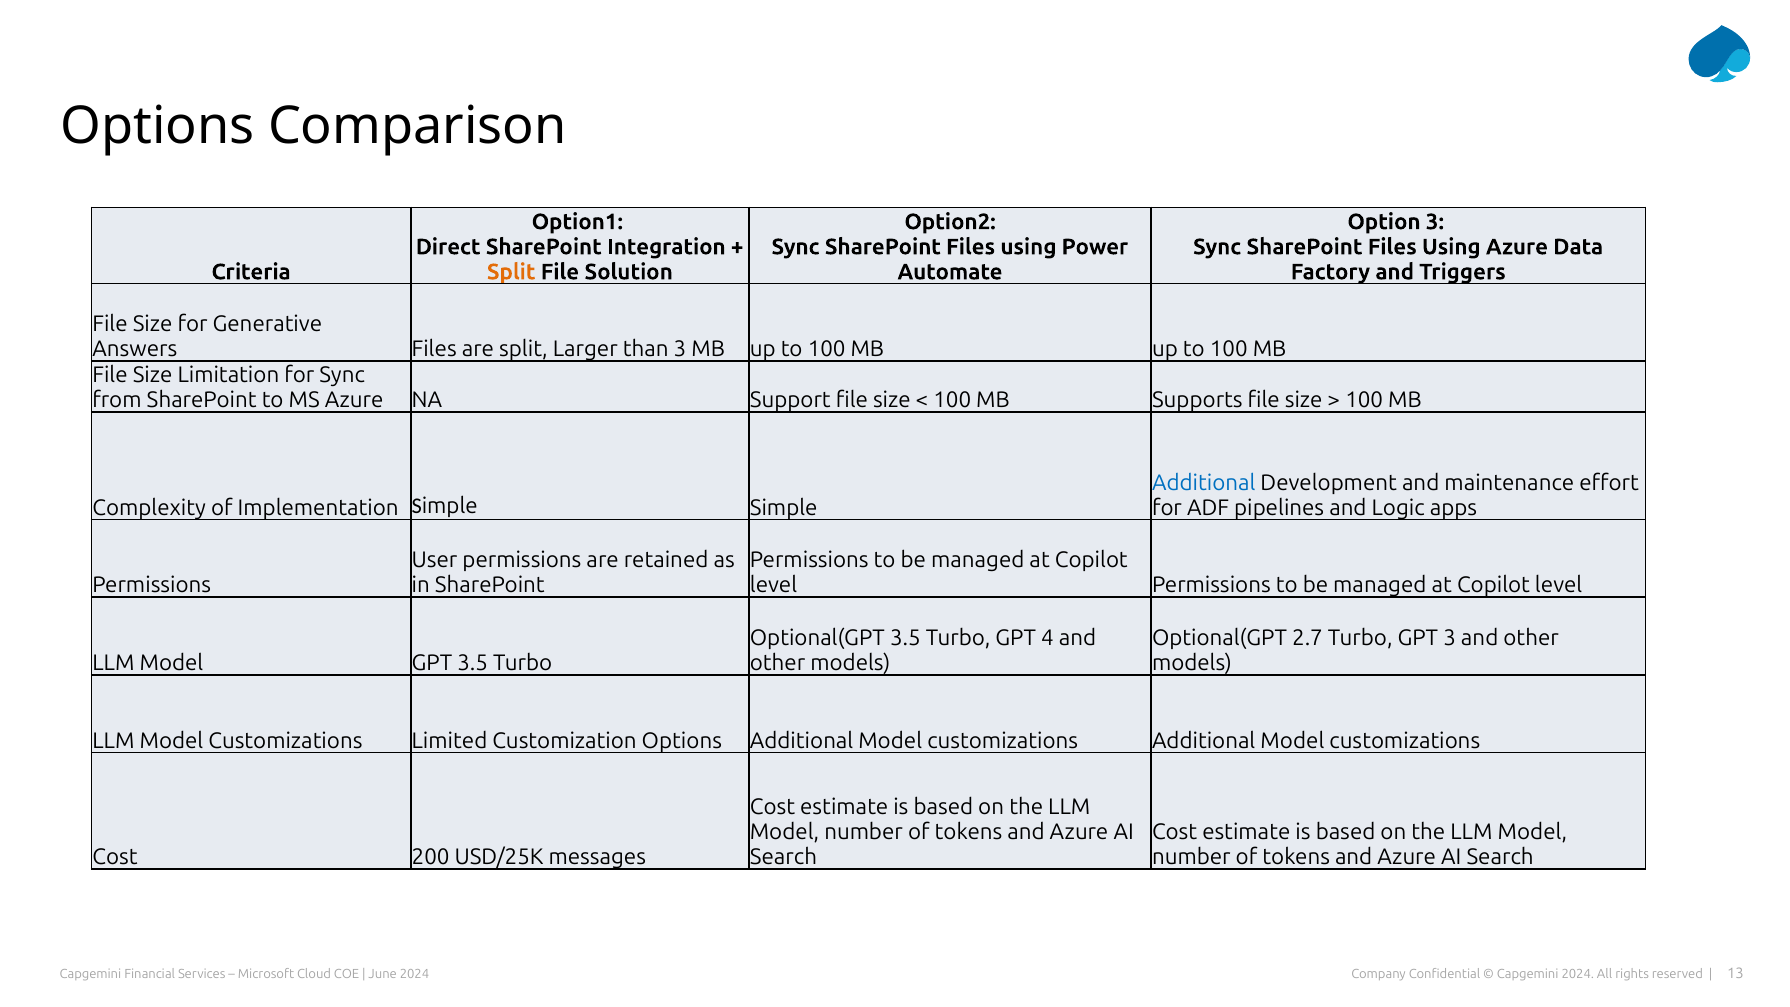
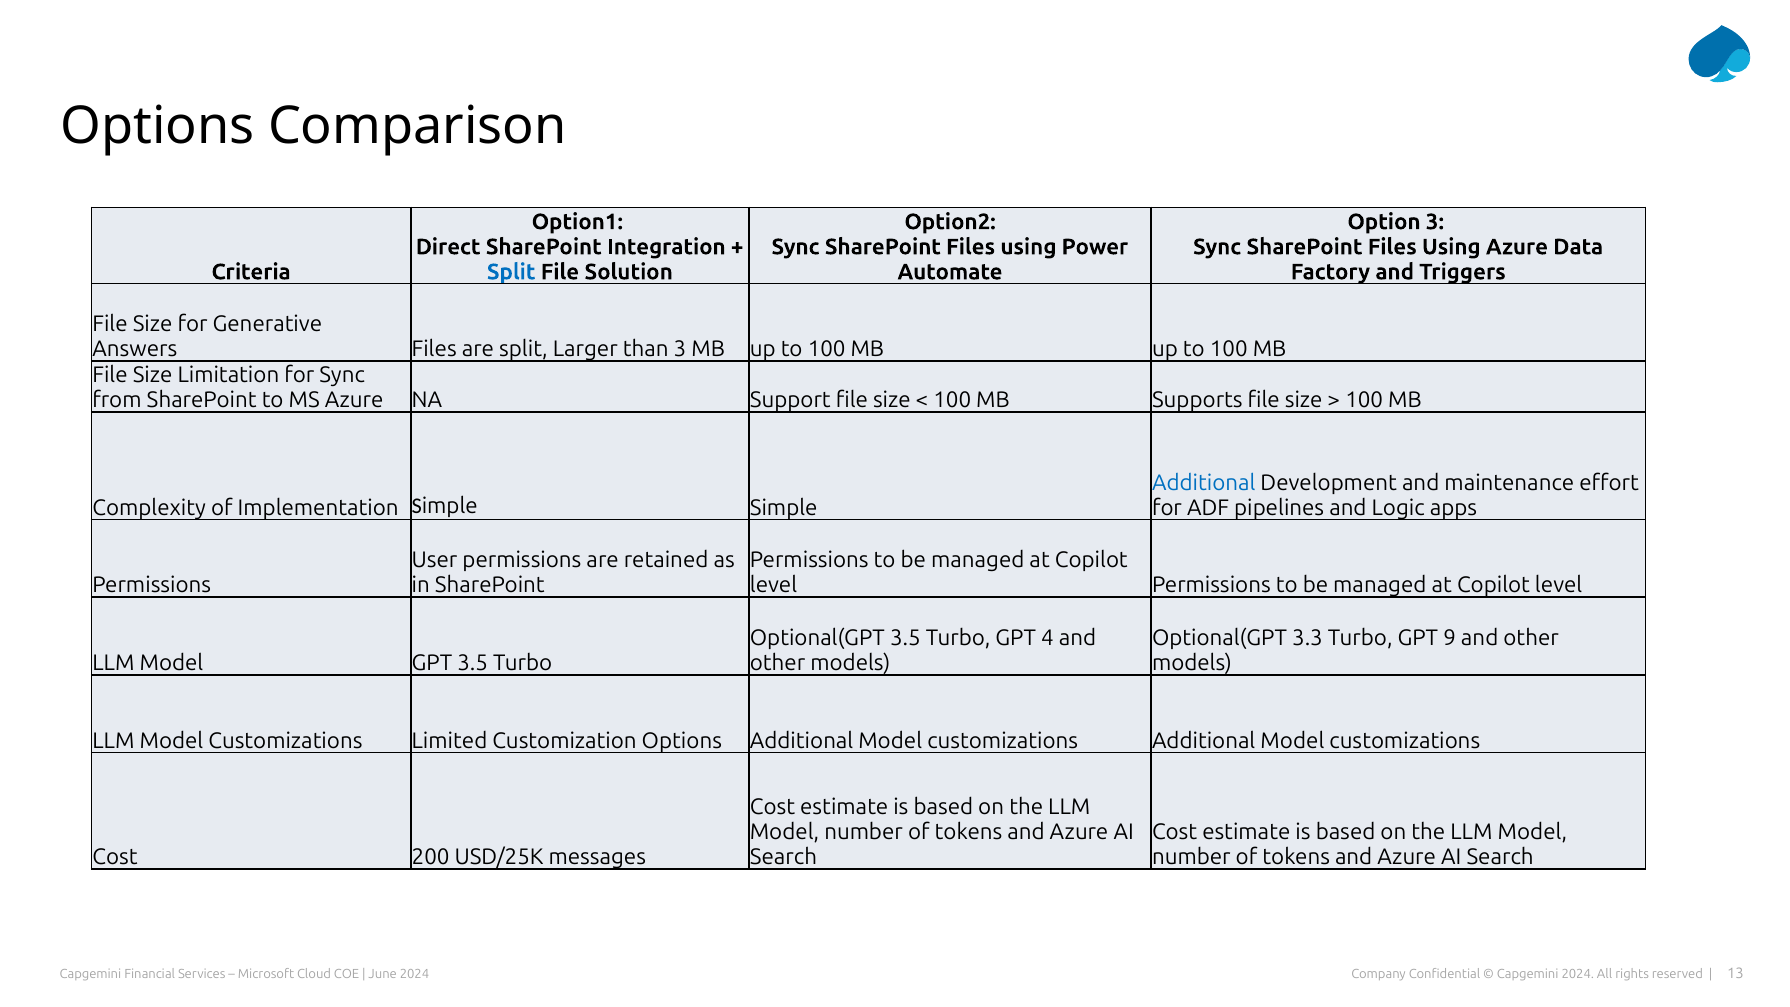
Split at (511, 272) colour: orange -> blue
2.7: 2.7 -> 3.3
GPT 3: 3 -> 9
